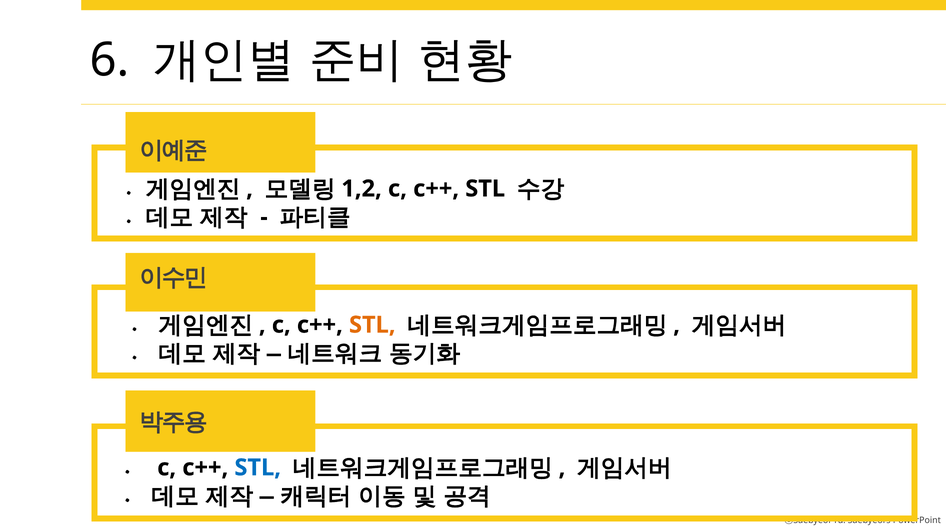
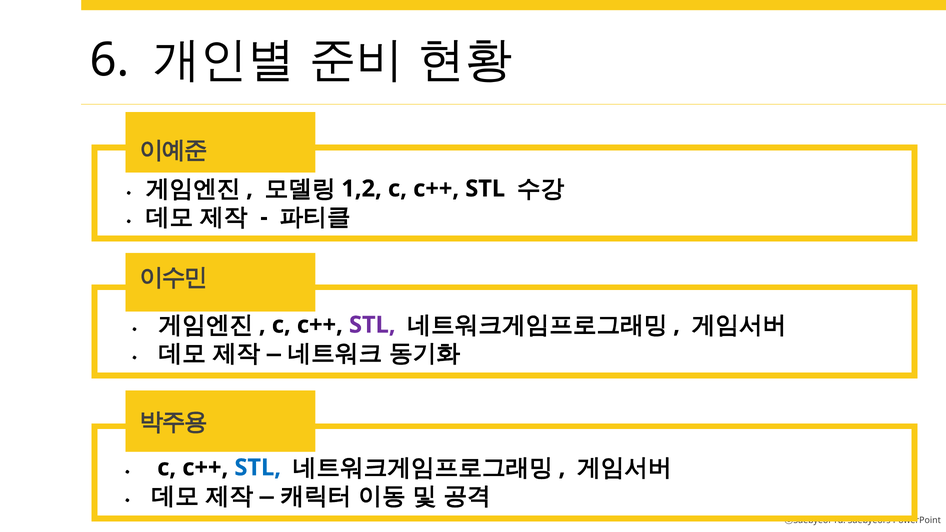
STL at (372, 325) colour: orange -> purple
